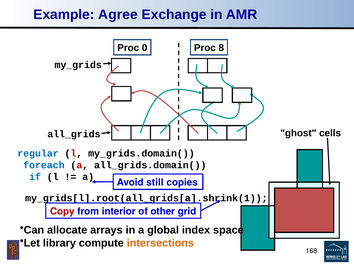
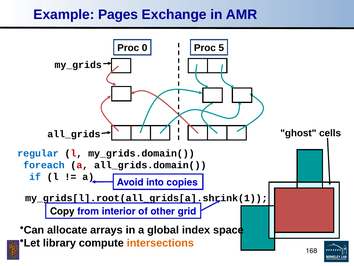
Agree: Agree -> Pages
8: 8 -> 5
still: still -> into
Copy colour: red -> black
